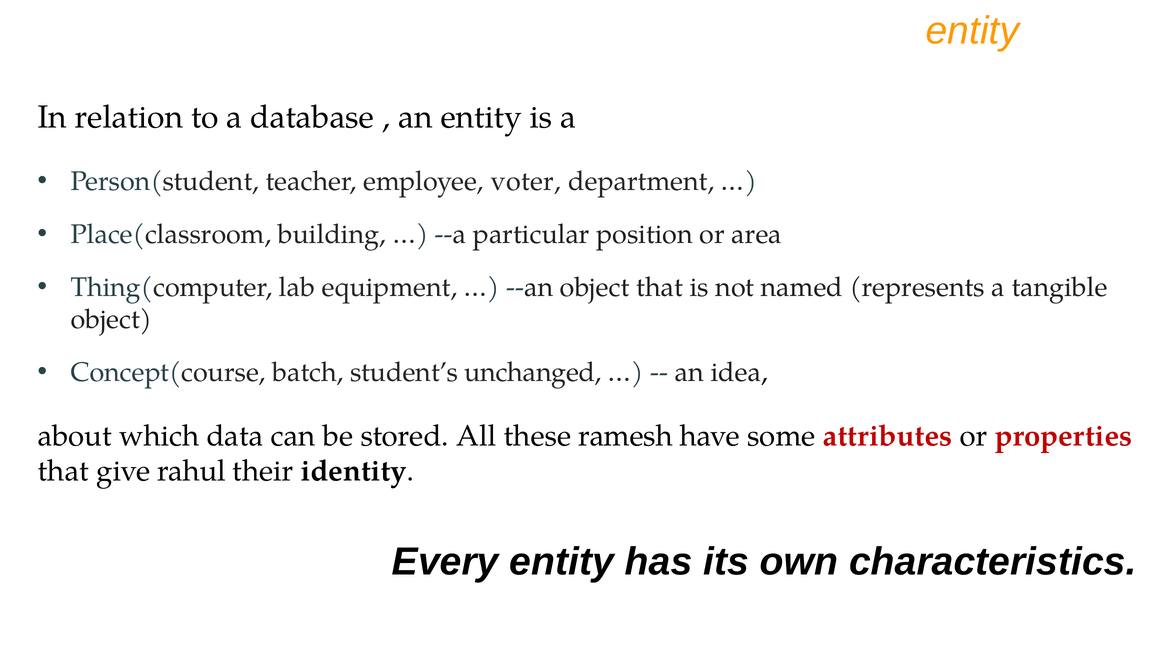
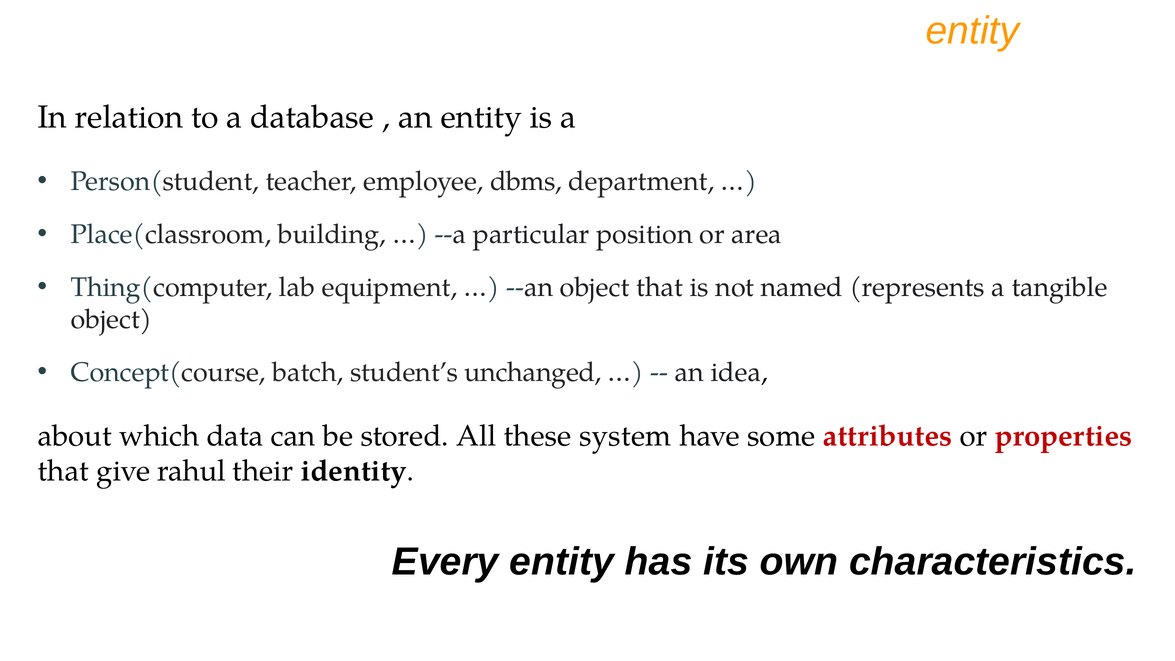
voter: voter -> dbms
ramesh: ramesh -> system
